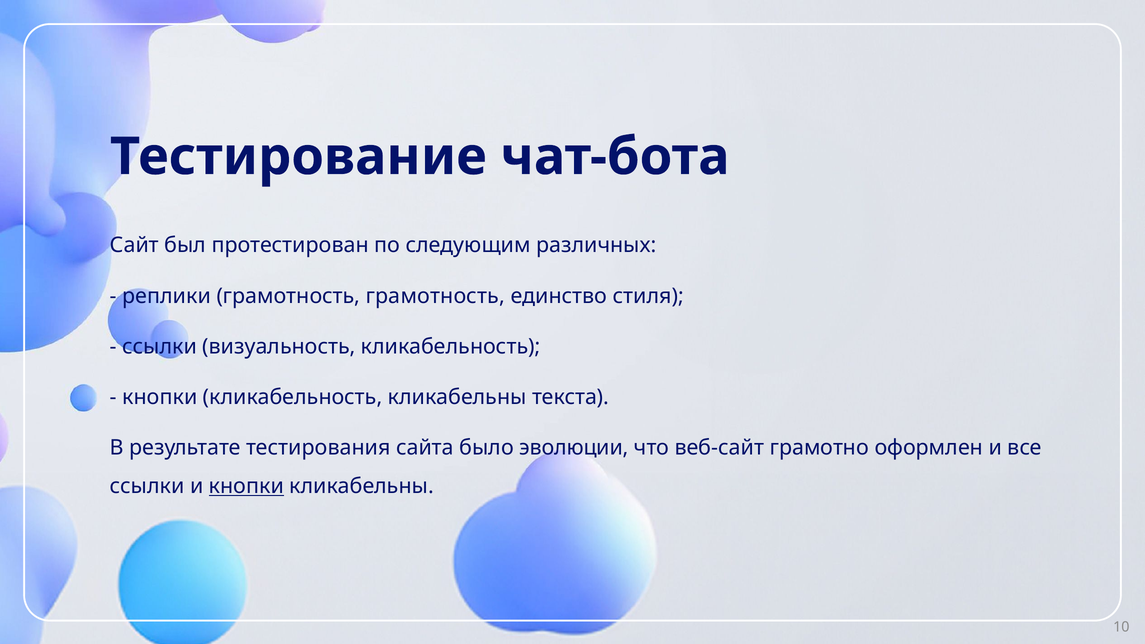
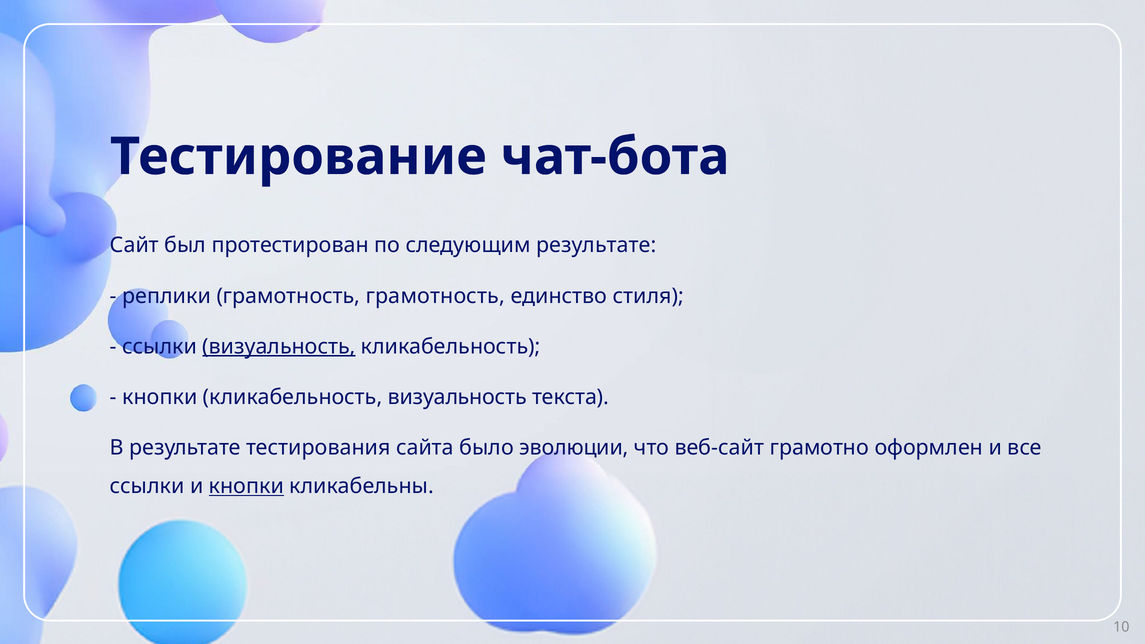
следующим различных: различных -> результате
визуальность at (279, 347) underline: none -> present
кликабельность кликабельны: кликабельны -> визуальность
